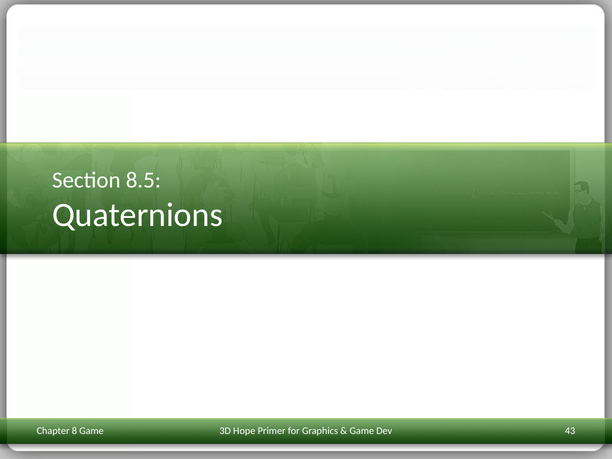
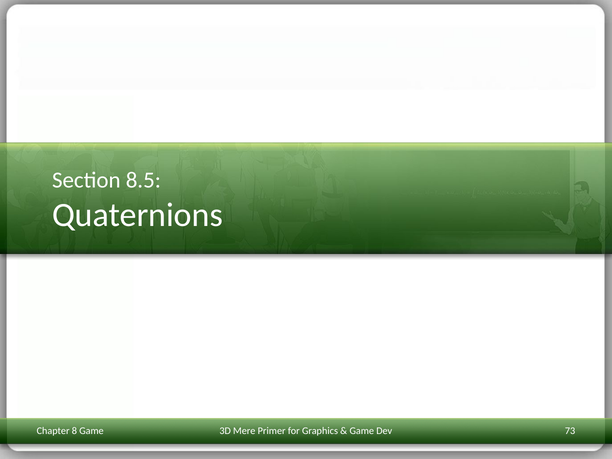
Hope: Hope -> Mere
43: 43 -> 73
